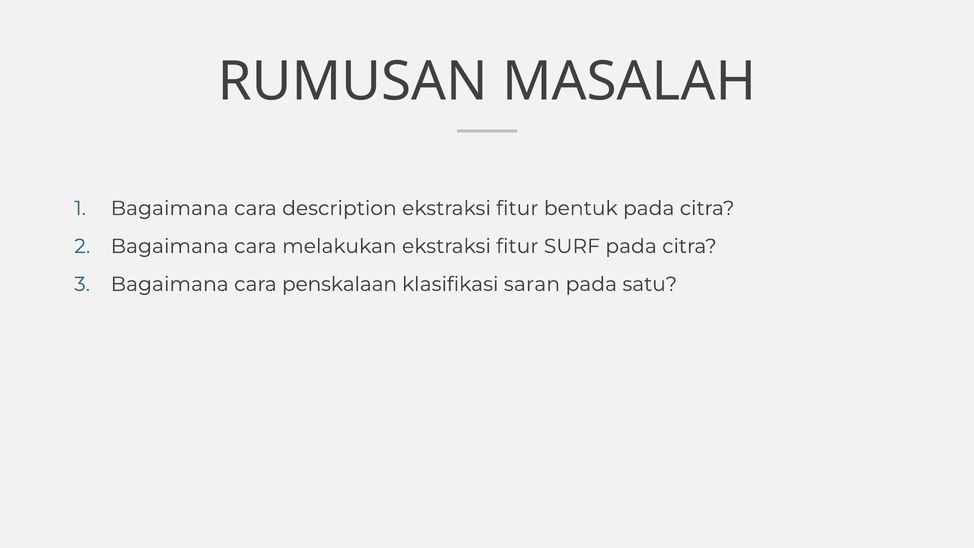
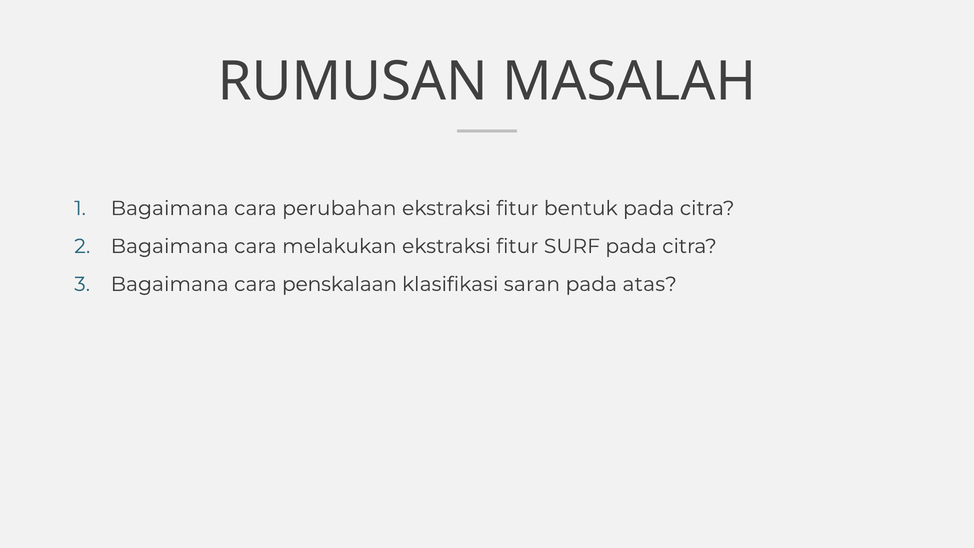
description: description -> perubahan
satu: satu -> atas
